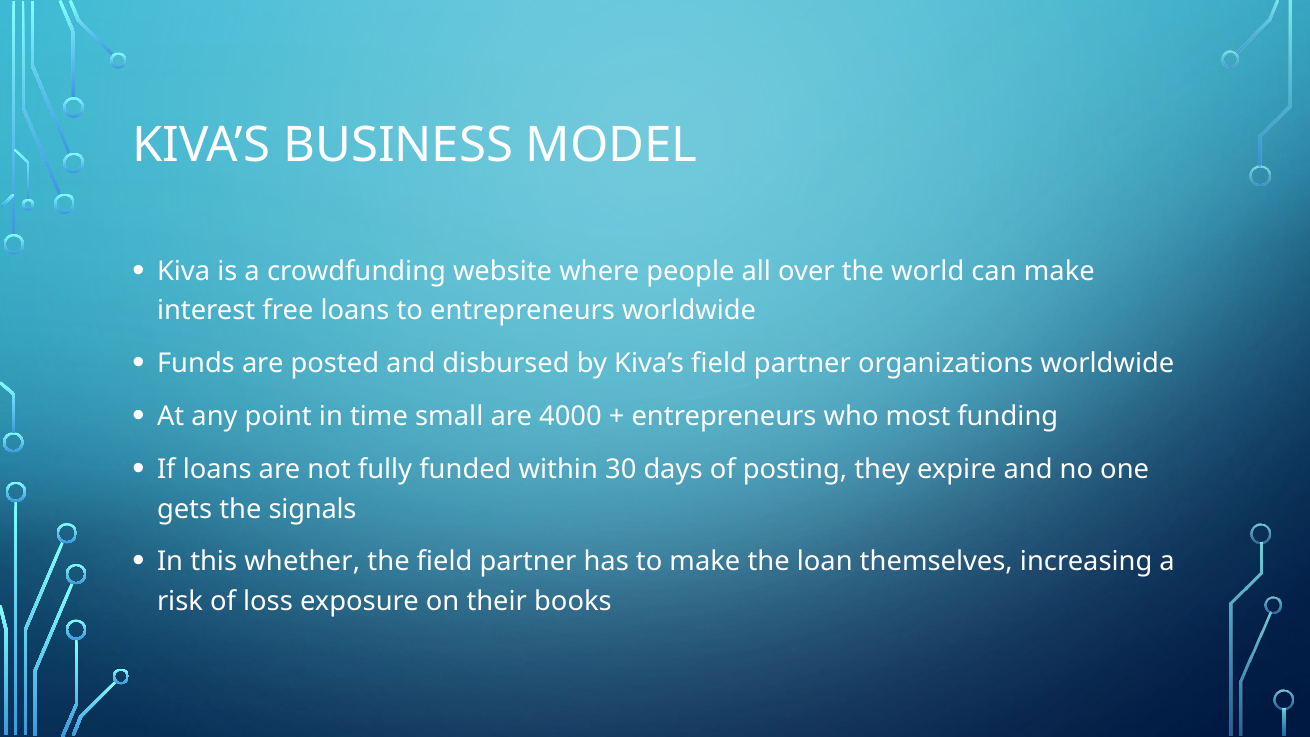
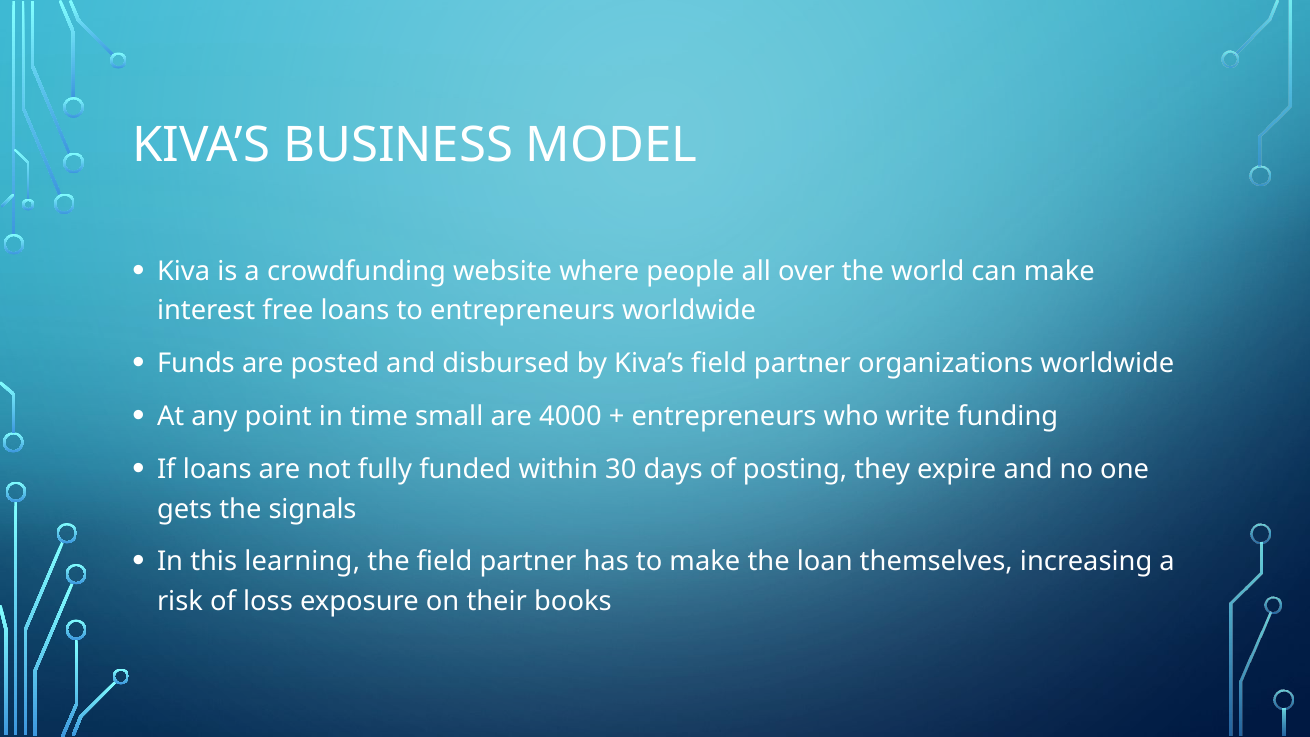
most: most -> write
whether: whether -> learning
